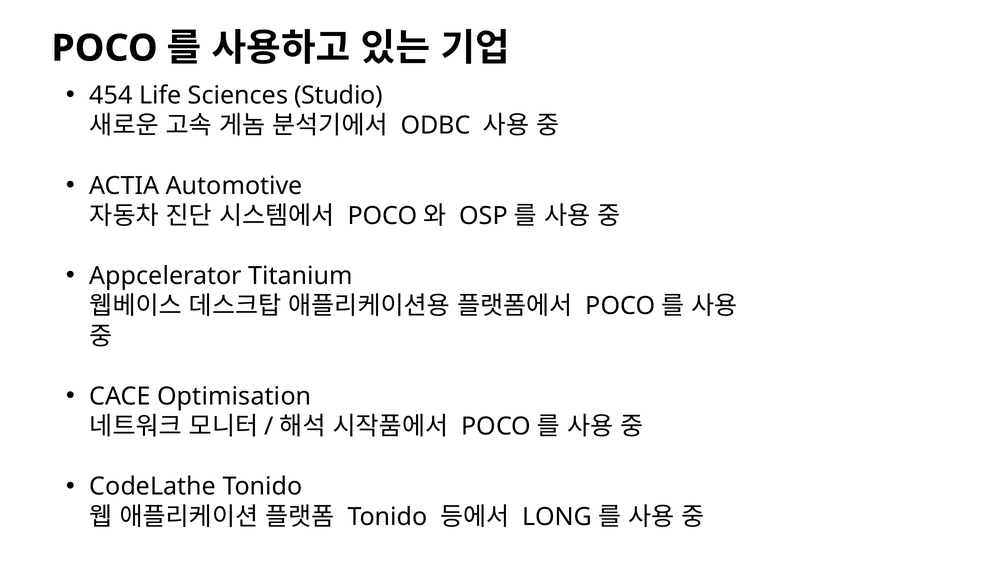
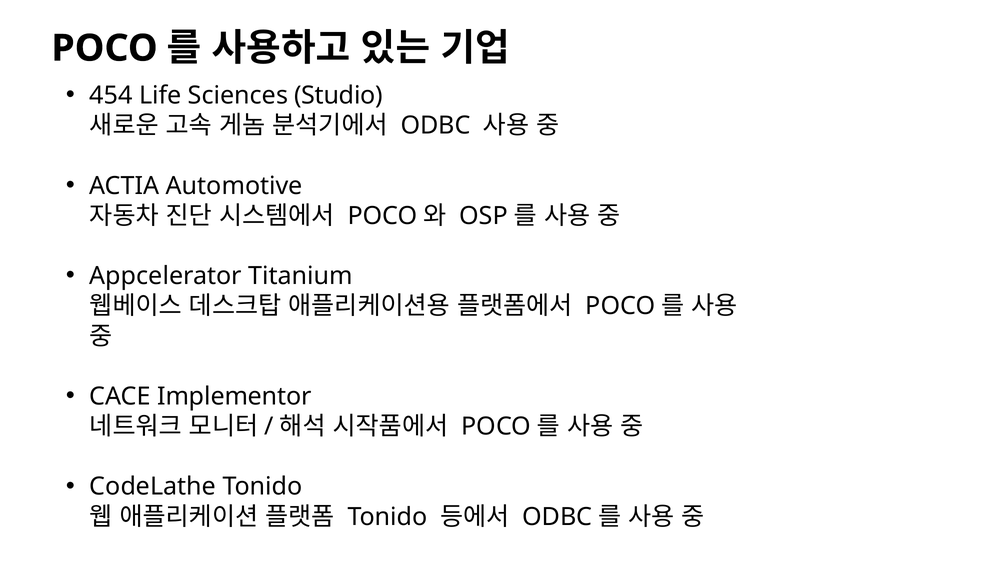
Optimisation: Optimisation -> Implementor
LONG at (557, 517): LONG -> ODBC
